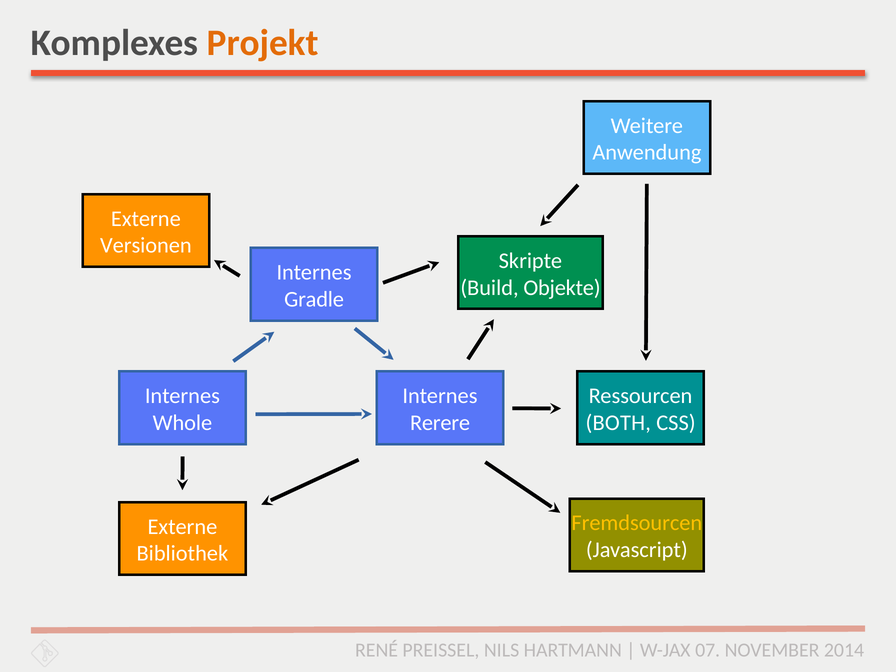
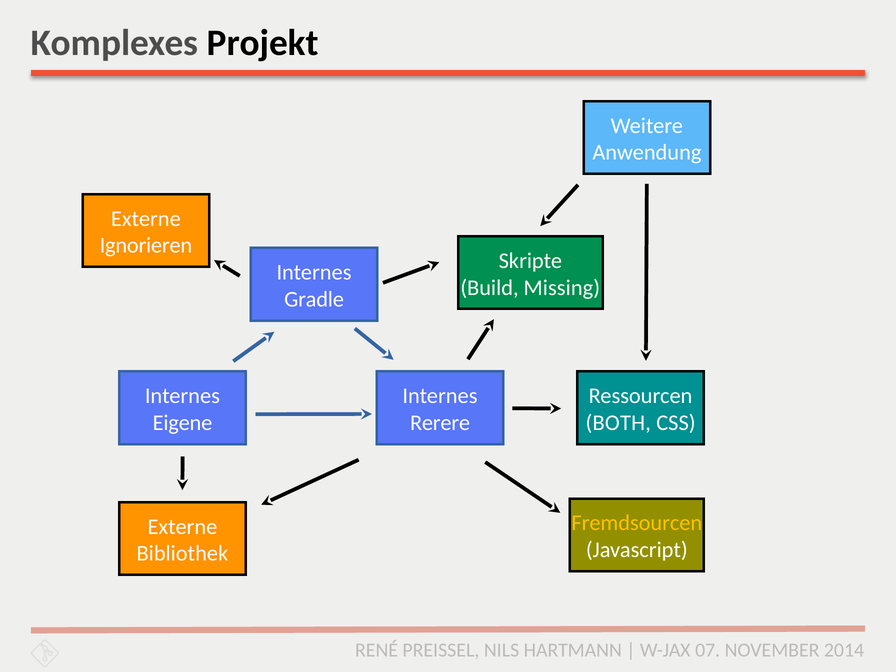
Projekt colour: orange -> black
Versionen: Versionen -> Ignorieren
Objekte: Objekte -> Missing
Whole: Whole -> Eigene
